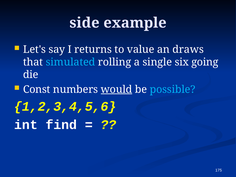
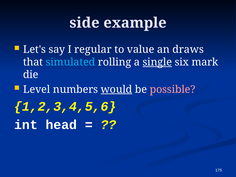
returns: returns -> regular
single underline: none -> present
going: going -> mark
Const: Const -> Level
possible colour: light blue -> pink
find: find -> head
